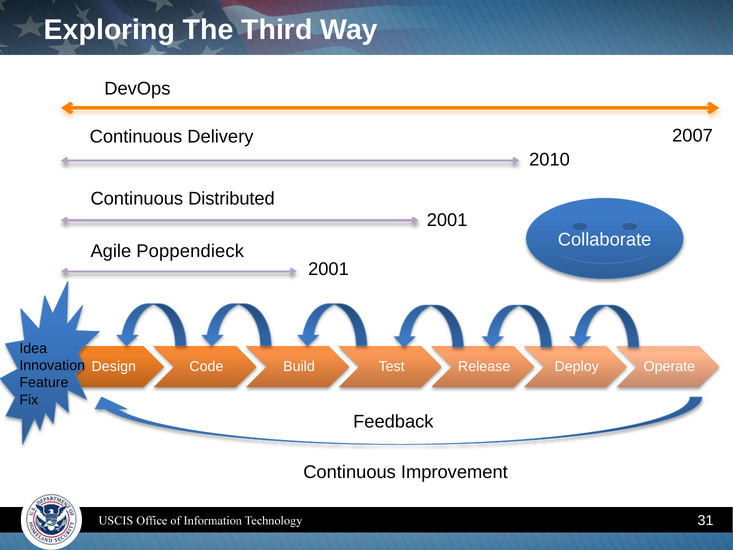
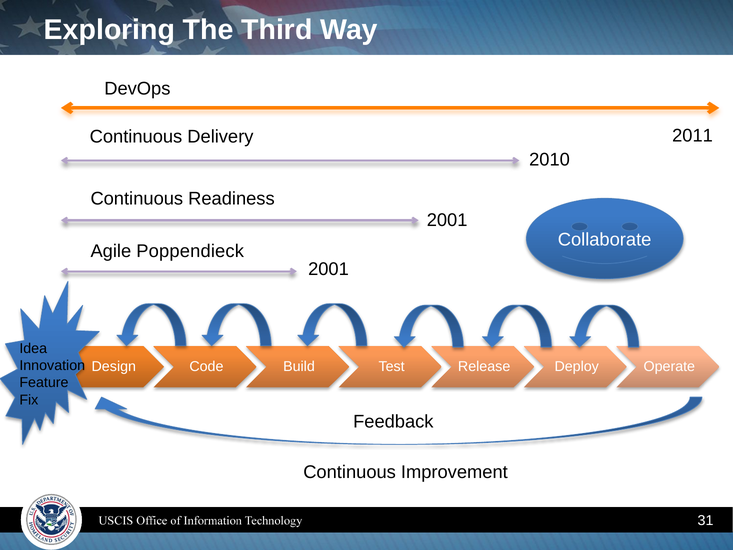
2007: 2007 -> 2011
Distributed: Distributed -> Readiness
